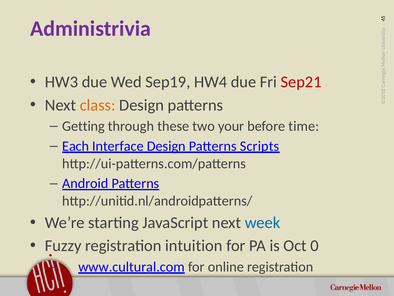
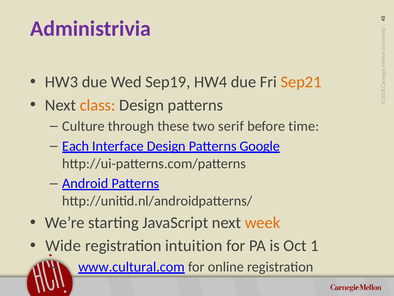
Sep21 colour: red -> orange
Getting: Getting -> Culture
your: your -> serif
Scripts: Scripts -> Google
week colour: blue -> orange
Fuzzy: Fuzzy -> Wide
Oct 0: 0 -> 1
